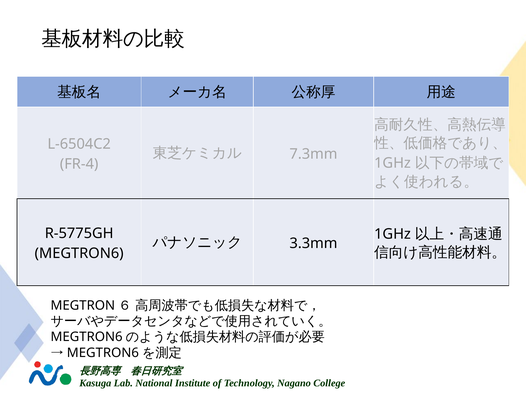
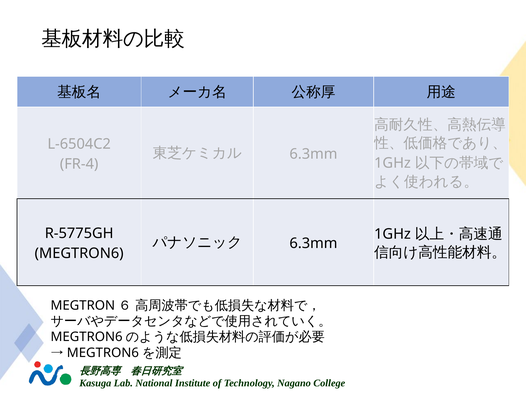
7.3mm at (313, 154): 7.3mm -> 6.3mm
3.3mm at (313, 244): 3.3mm -> 6.3mm
